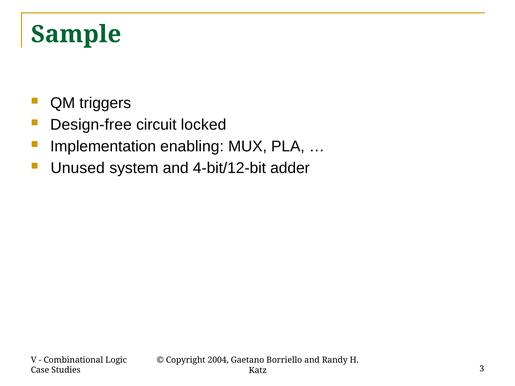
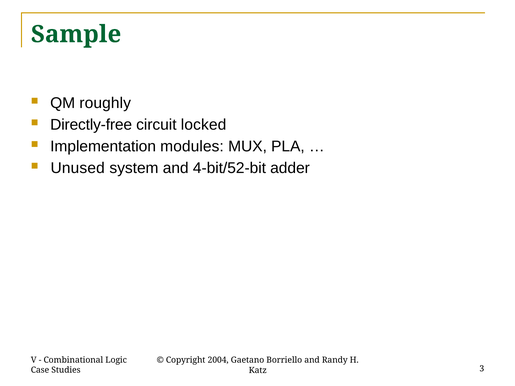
triggers: triggers -> roughly
Design-free: Design-free -> Directly-free
enabling: enabling -> modules
4-bit/12-bit: 4-bit/12-bit -> 4-bit/52-bit
